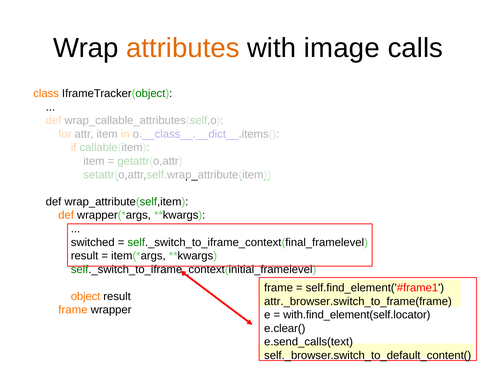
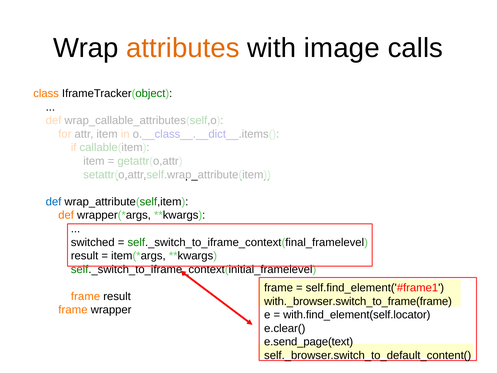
def at (54, 202) colour: black -> blue
object at (86, 296): object -> frame
attr._browser.switch_to_frame(frame: attr._browser.switch_to_frame(frame -> with._browser.switch_to_frame(frame
e.send_calls(text: e.send_calls(text -> e.send_page(text
